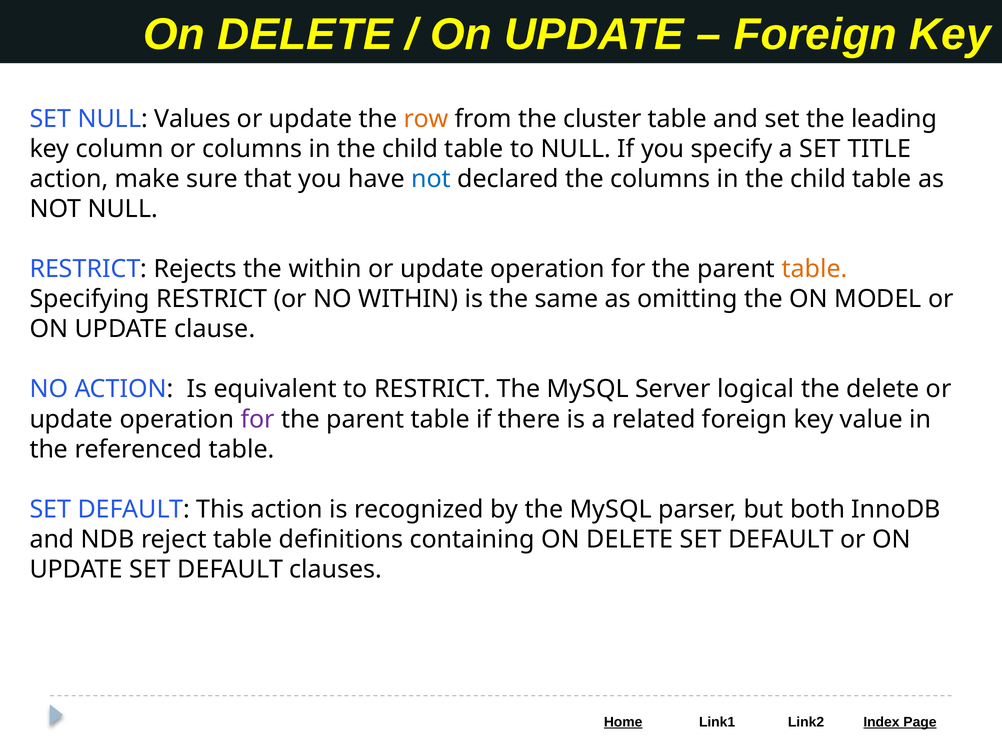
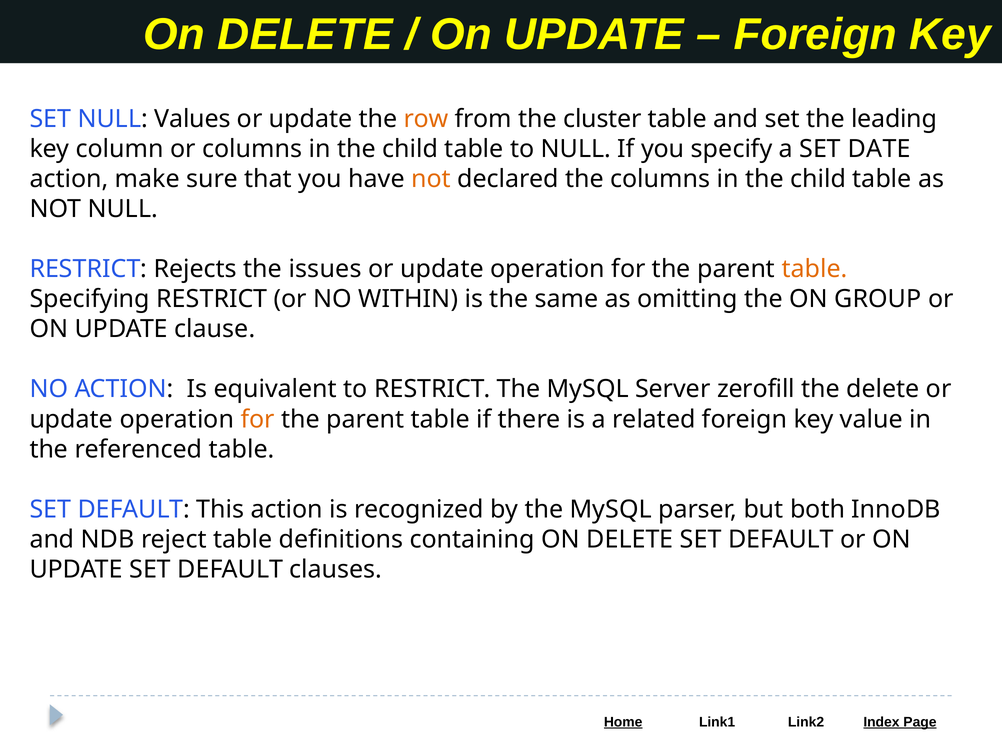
TITLE: TITLE -> DATE
not at (431, 179) colour: blue -> orange
the within: within -> issues
MODEL: MODEL -> GROUP
logical: logical -> zerofill
for at (258, 420) colour: purple -> orange
